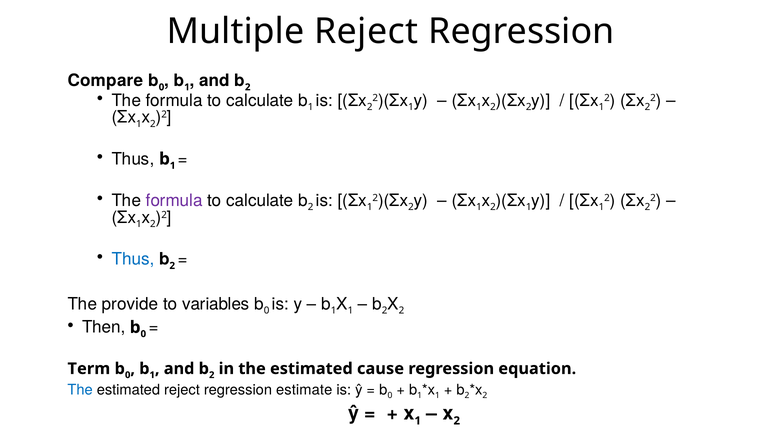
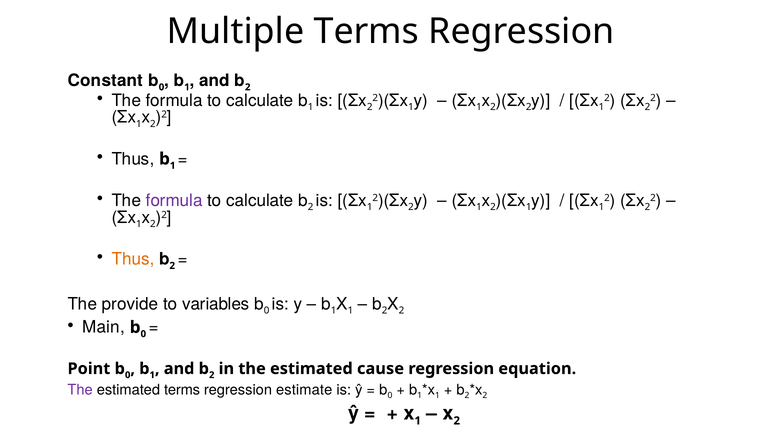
Multiple Reject: Reject -> Terms
Compare: Compare -> Constant
Thus at (133, 259) colour: blue -> orange
Then: Then -> Main
Term: Term -> Point
The at (80, 390) colour: blue -> purple
estimated reject: reject -> terms
